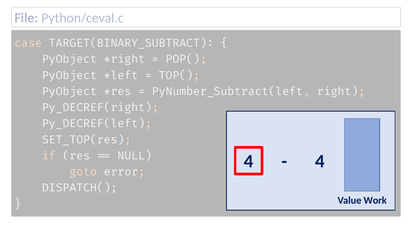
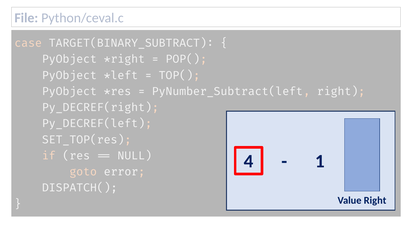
4 at (320, 161): 4 -> 1
Value Work: Work -> Right
